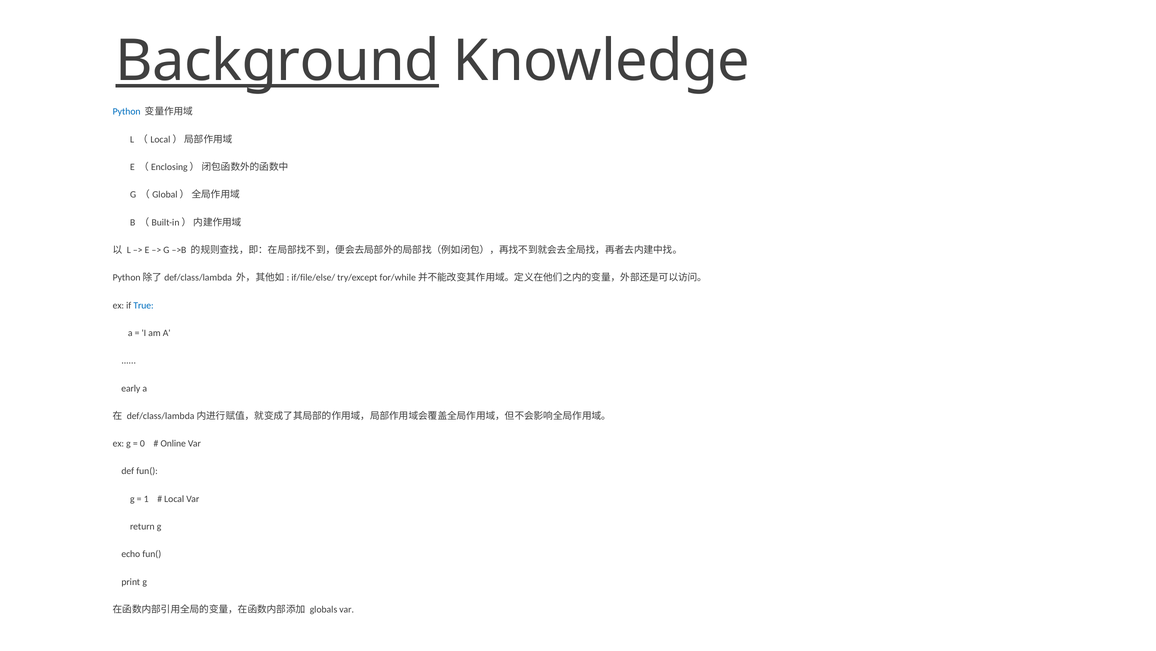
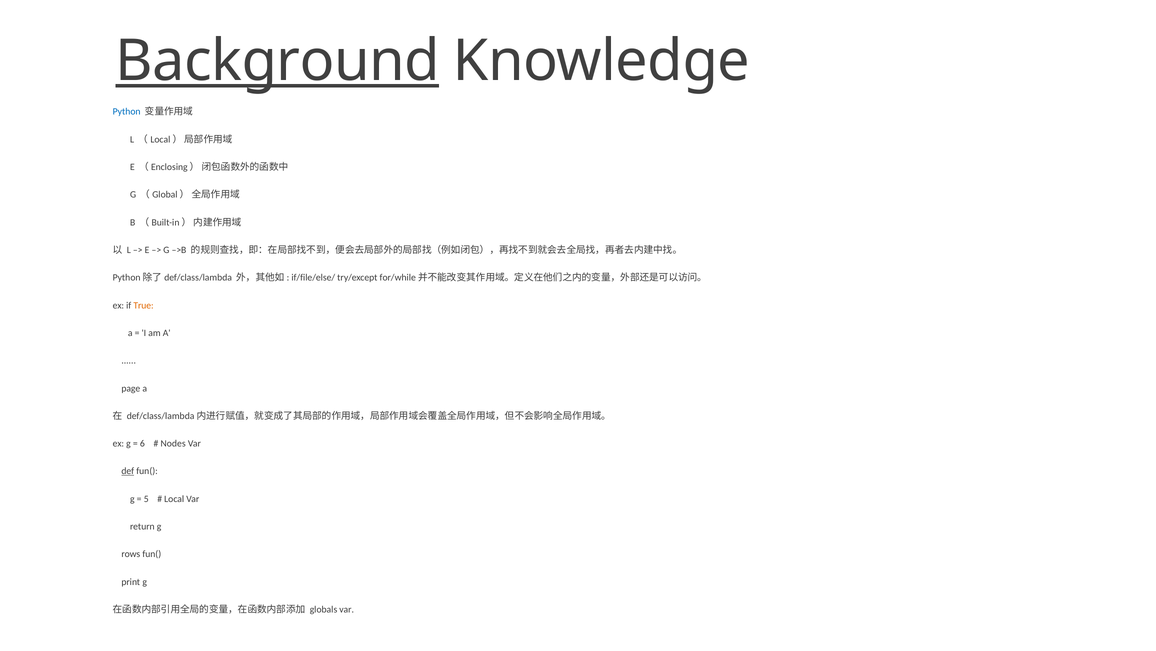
True colour: blue -> orange
early: early -> page
0: 0 -> 6
Online: Online -> Nodes
def underline: none -> present
1: 1 -> 5
echo: echo -> rows
